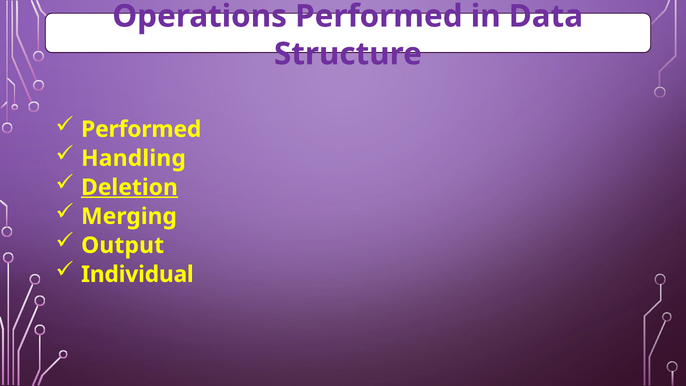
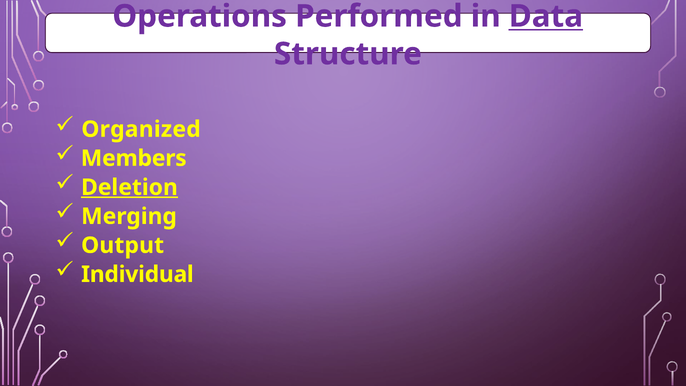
Data underline: none -> present
Performed at (141, 129): Performed -> Organized
Handling: Handling -> Members
